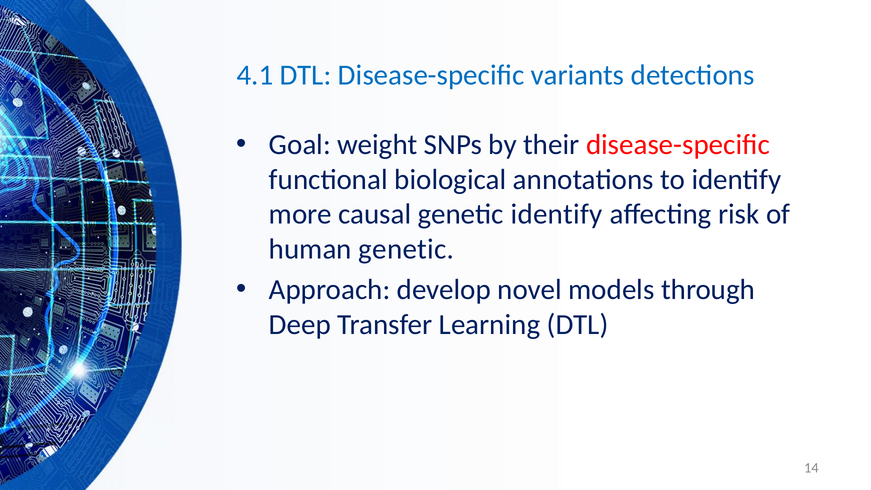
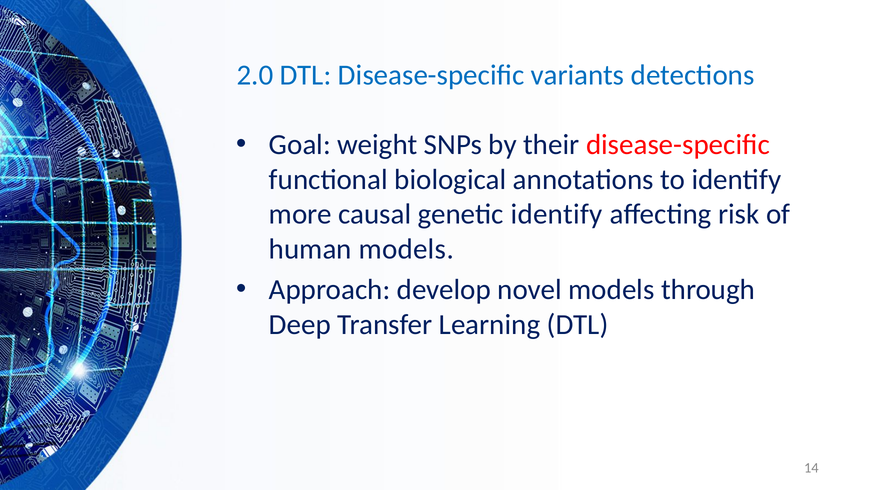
4.1: 4.1 -> 2.0
human genetic: genetic -> models
